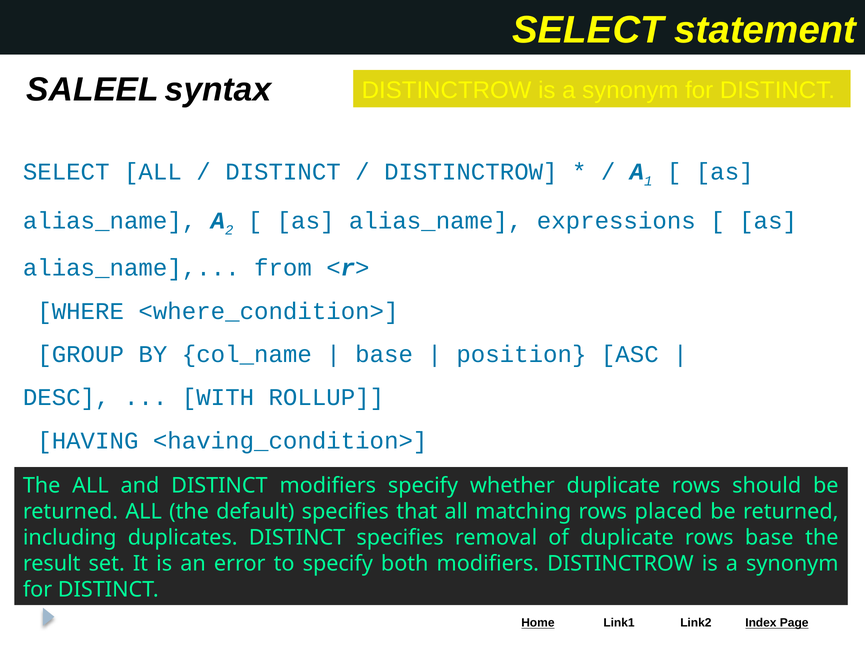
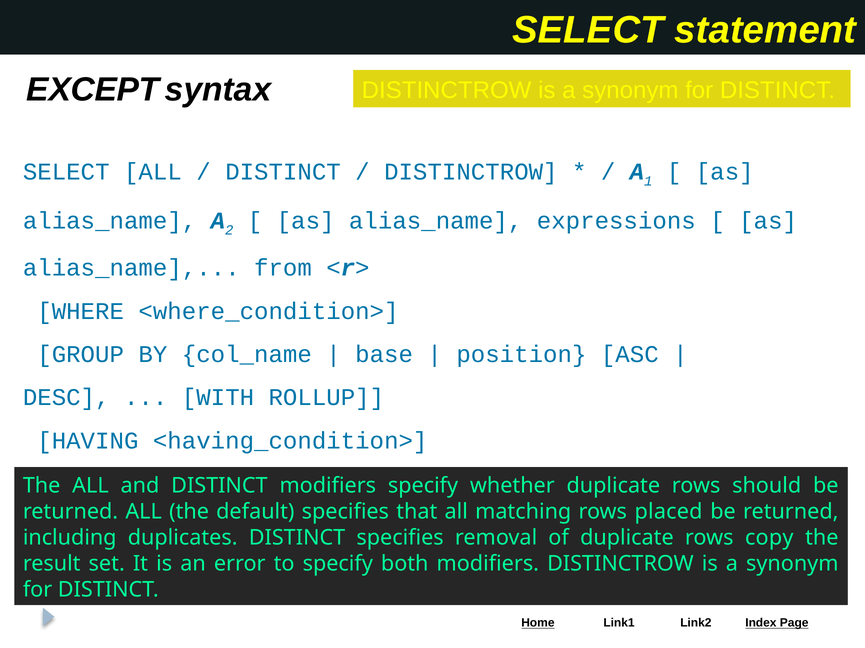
SALEEL: SALEEL -> EXCEPT
rows base: base -> copy
